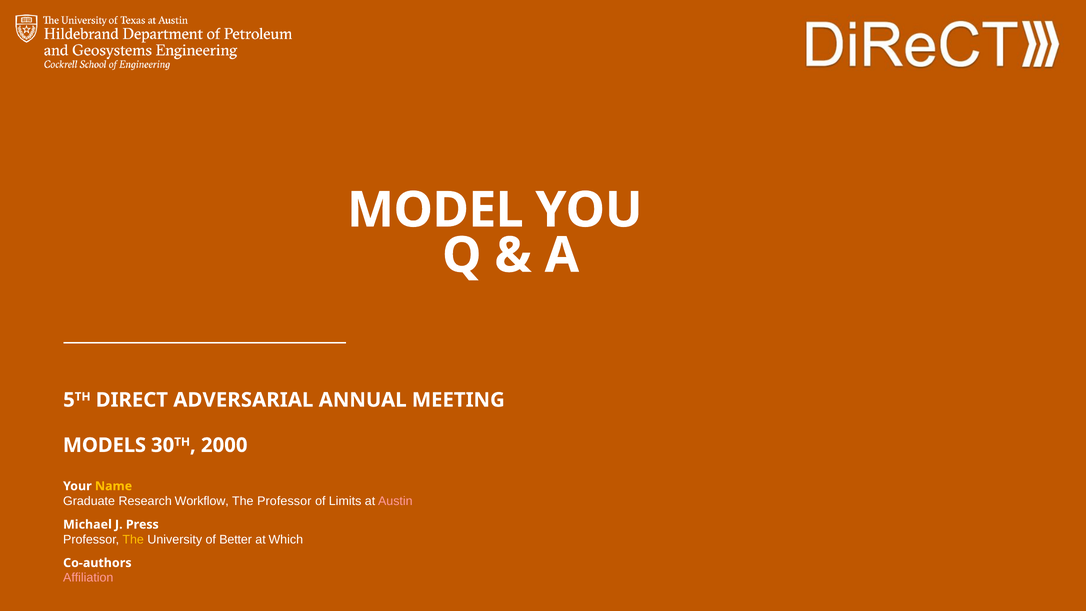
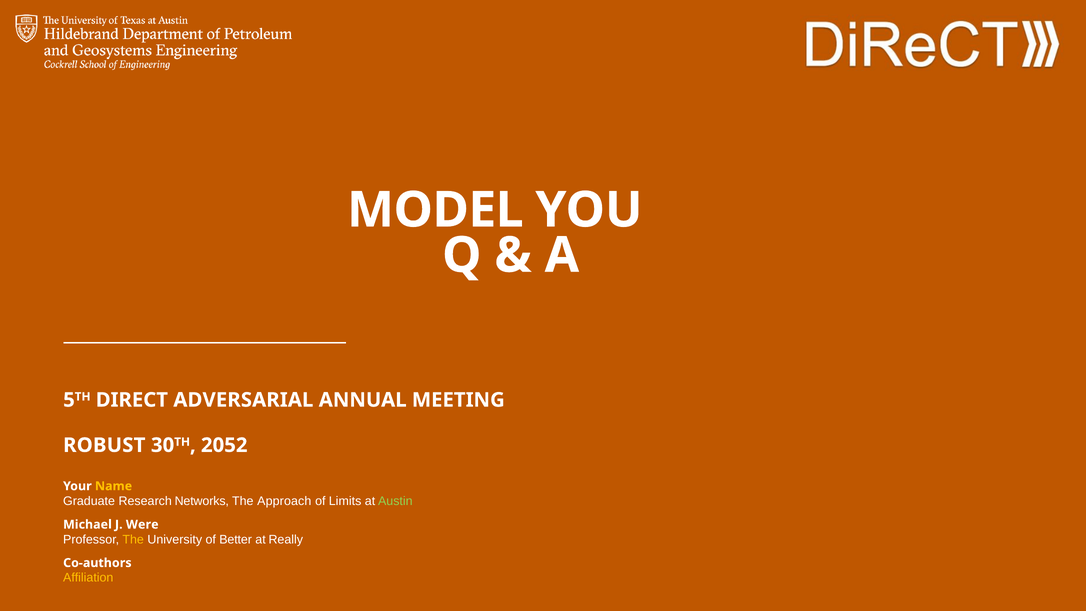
MODELS: MODELS -> ROBUST
2000: 2000 -> 2052
Workflow: Workflow -> Networks
The Professor: Professor -> Approach
Austin colour: pink -> light green
Press: Press -> Were
Which: Which -> Really
Affiliation colour: pink -> yellow
